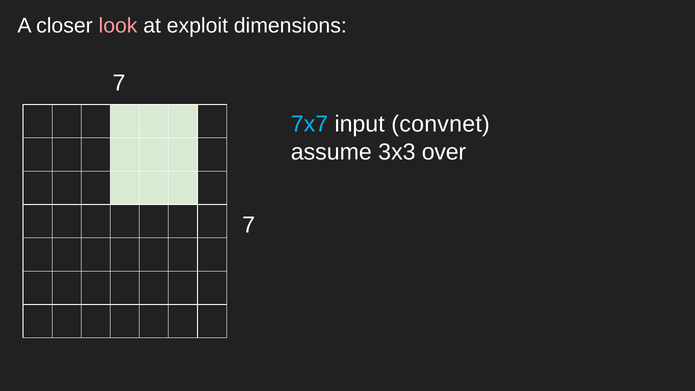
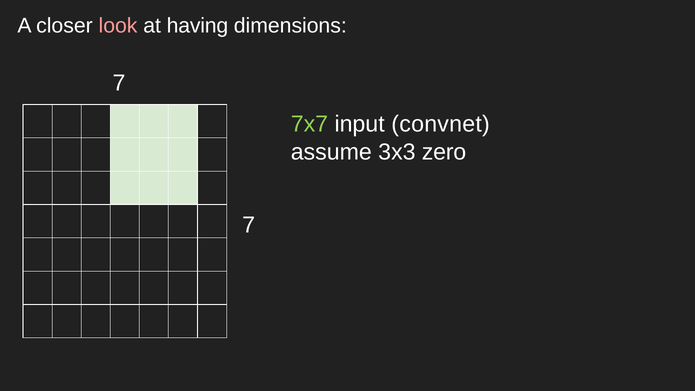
exploit: exploit -> having
7x7 colour: light blue -> light green
over: over -> zero
